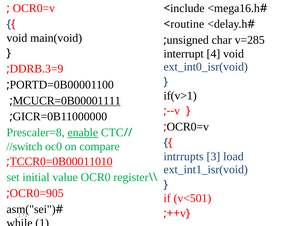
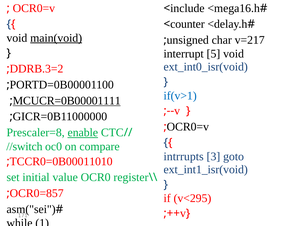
routine: routine -> counter
main(void underline: none -> present
v=285: v=285 -> v=217
4: 4 -> 5
DDRB.3=9: DDRB.3=9 -> DDRB.3=2
if(v>1 colour: black -> blue
load: load -> goto
TCCR0=0B00011010 underline: present -> none
OCR0=905: OCR0=905 -> OCR0=857
v<501: v<501 -> v<295
